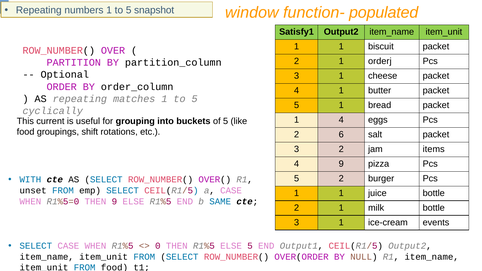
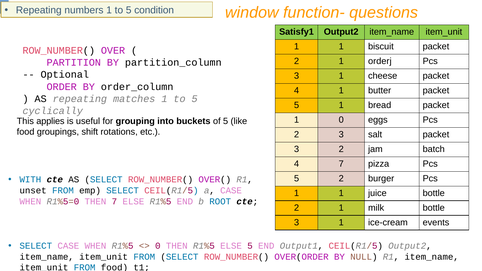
snapshot: snapshot -> condition
populated: populated -> questions
1 4: 4 -> 0
current: current -> applies
2 6: 6 -> 3
items: items -> batch
4 9: 9 -> 7
THEN 9: 9 -> 7
SAME: SAME -> ROOT
